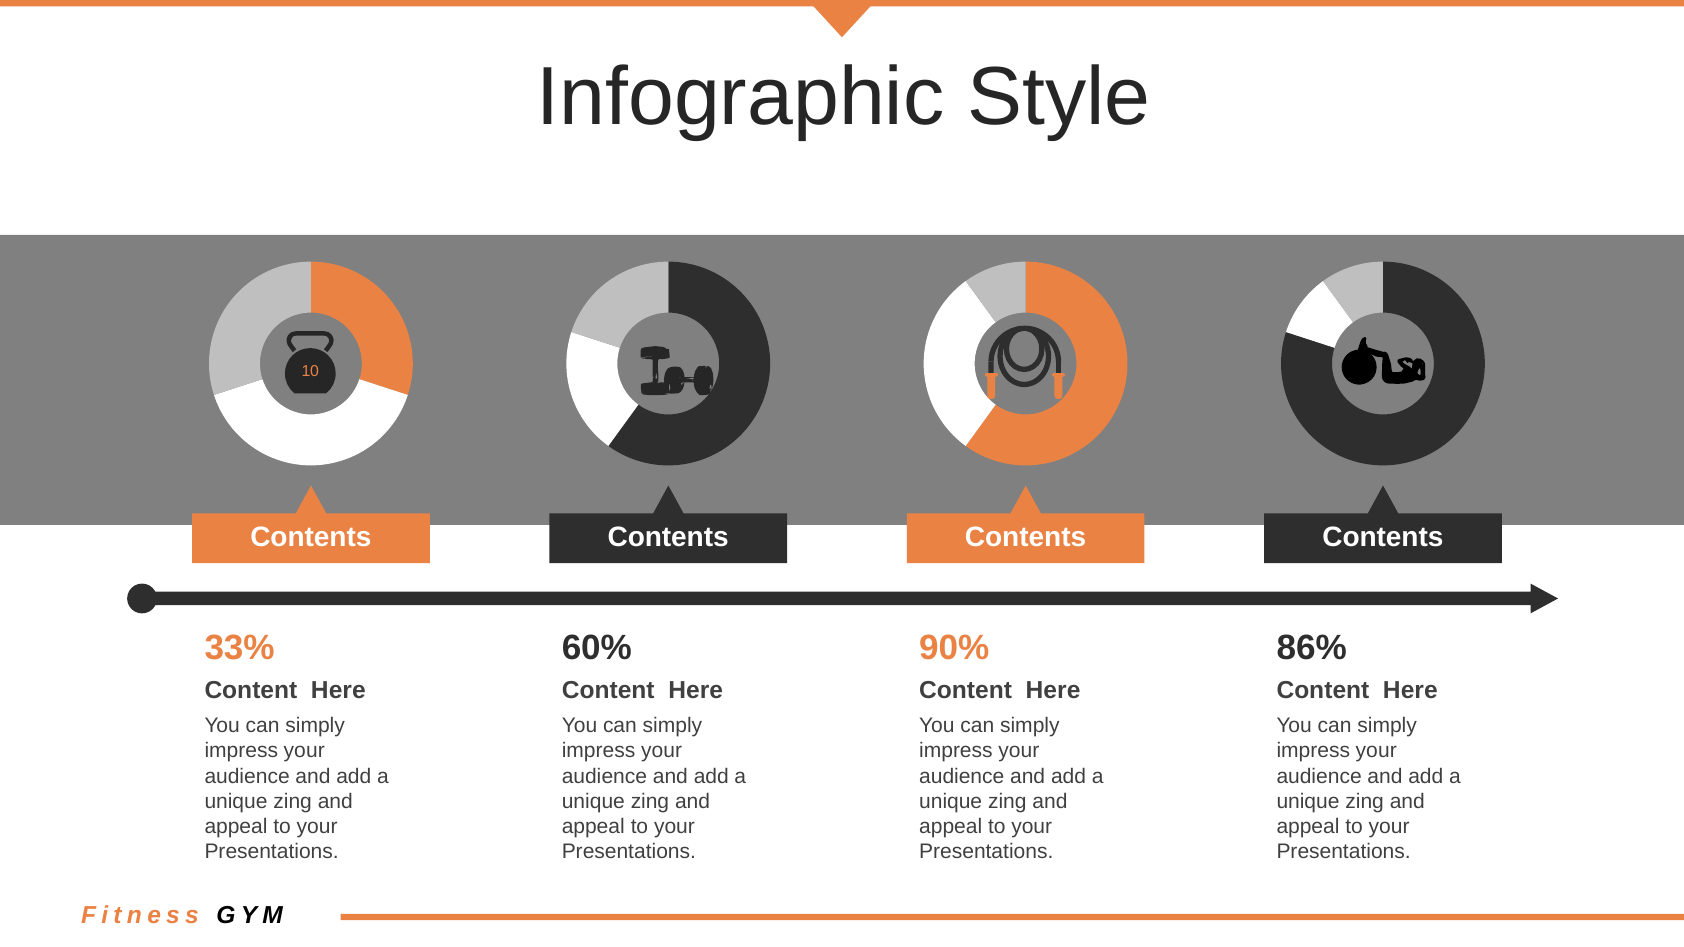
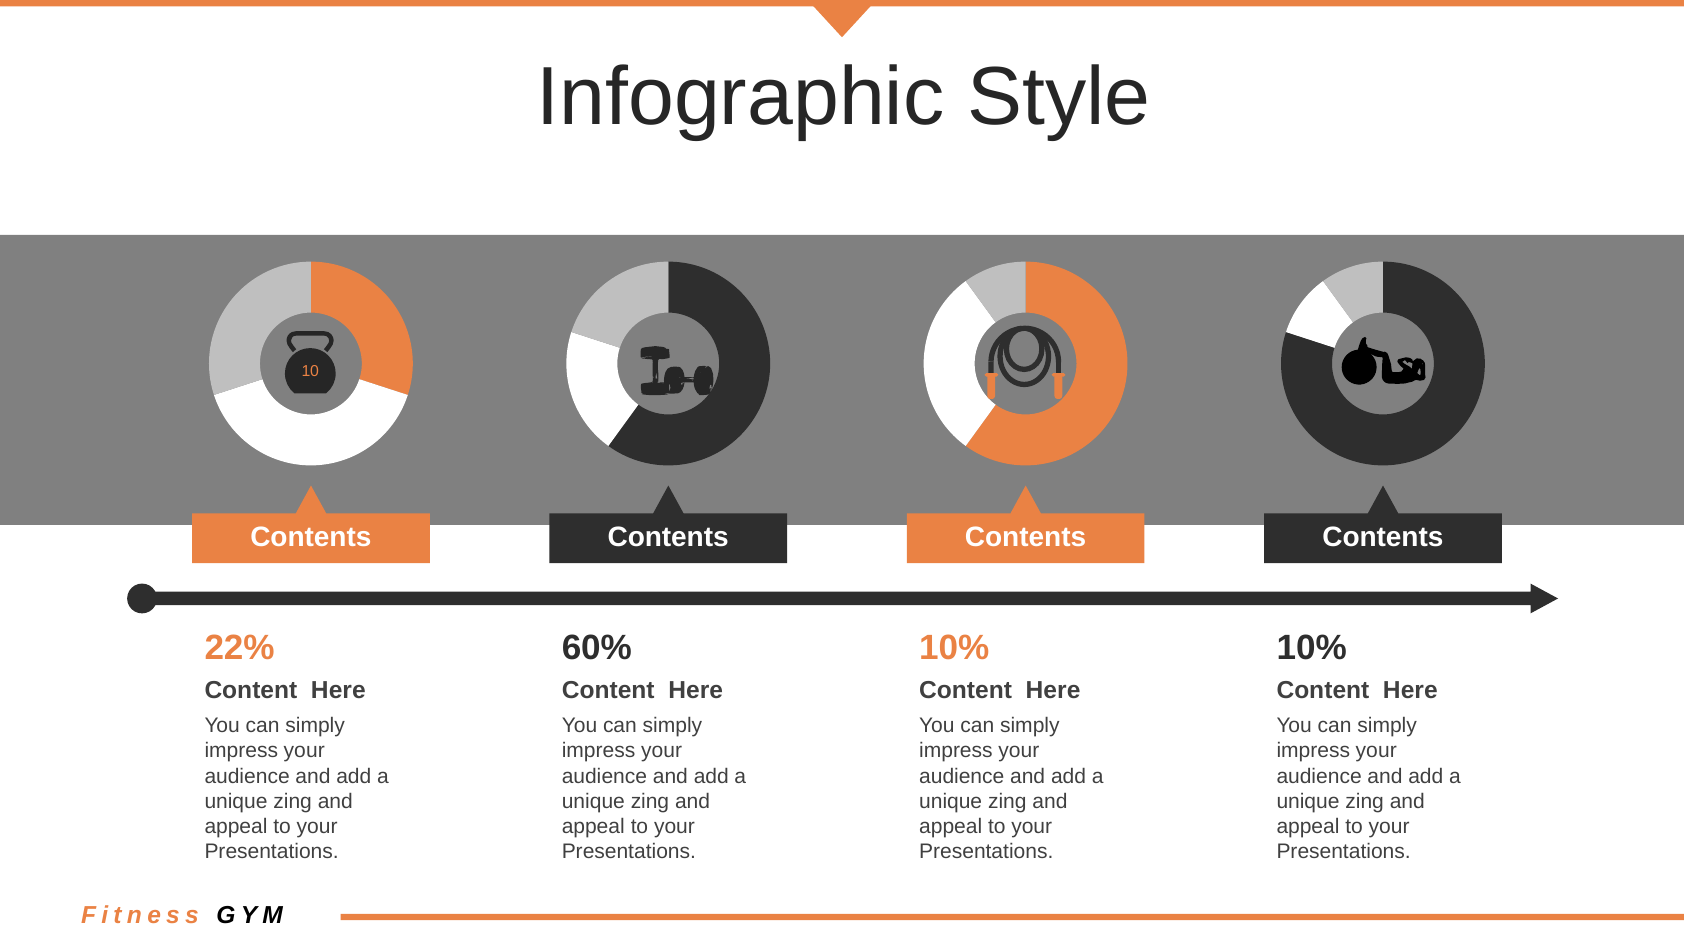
33%: 33% -> 22%
90% at (954, 648): 90% -> 10%
86% at (1312, 648): 86% -> 10%
